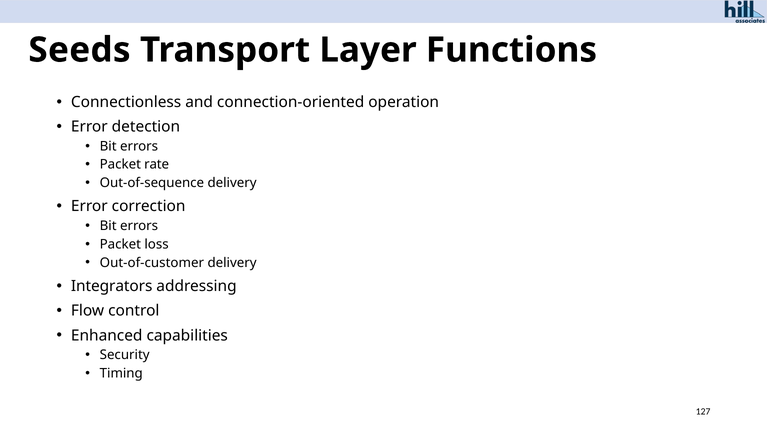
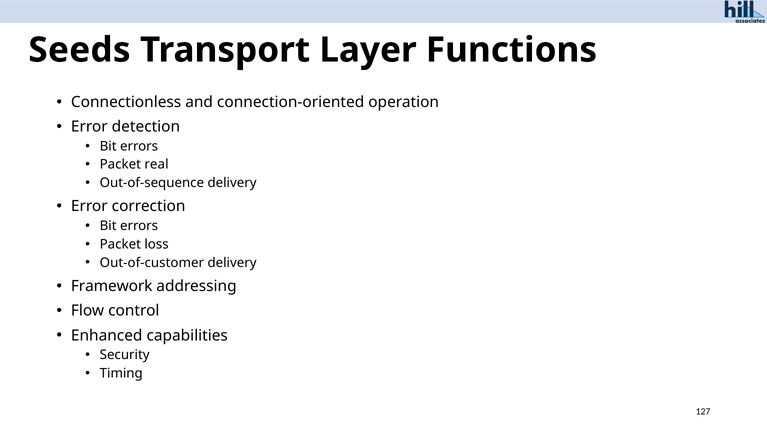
rate: rate -> real
Integrators: Integrators -> Framework
